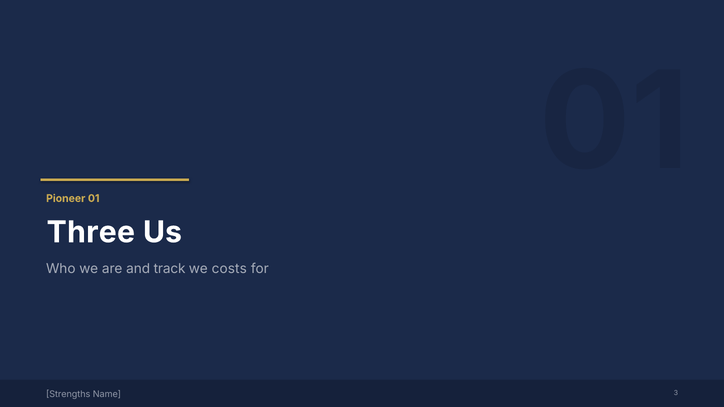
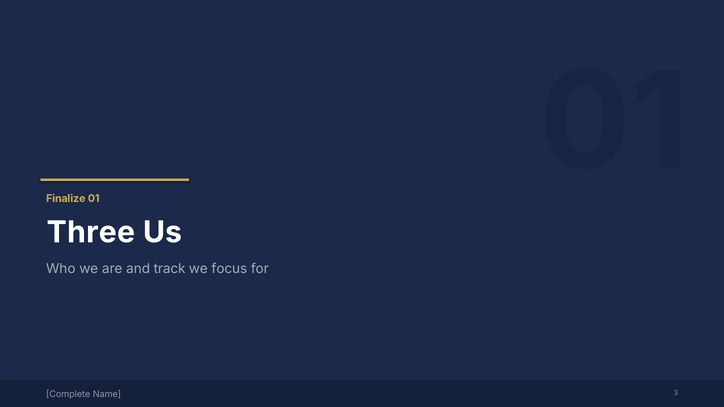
Pioneer: Pioneer -> Finalize
costs: costs -> focus
Strengths: Strengths -> Complete
